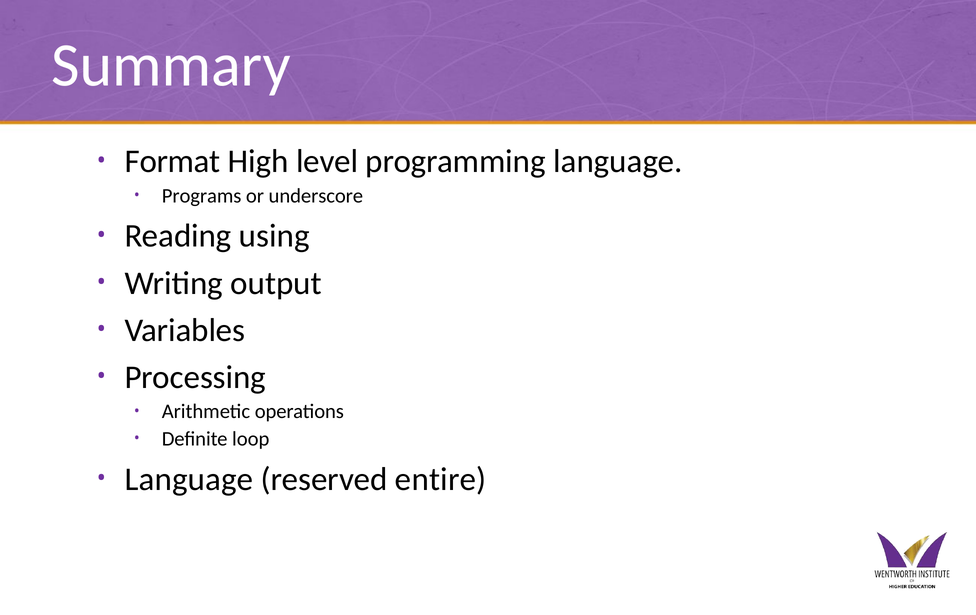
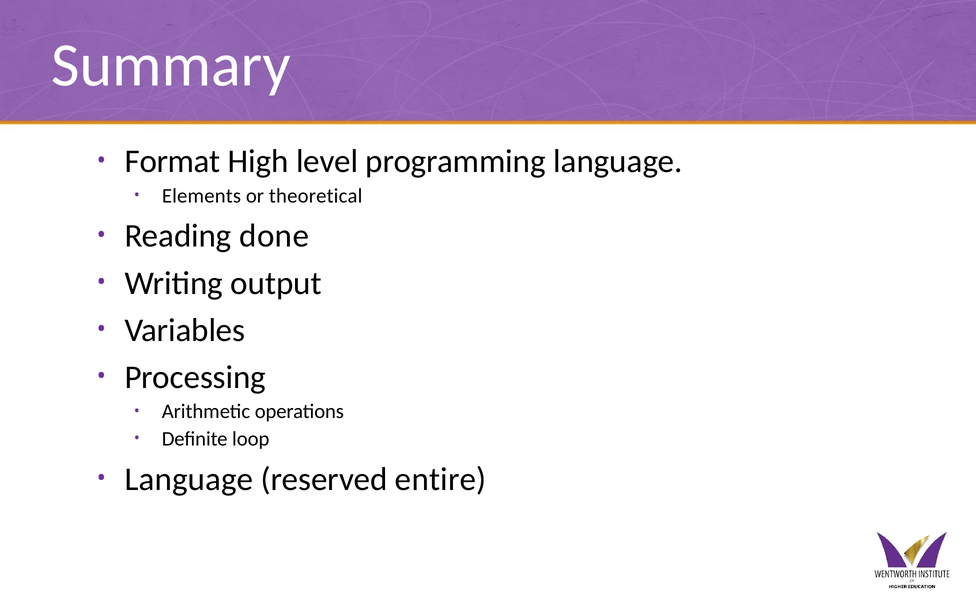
Programs: Programs -> Elements
underscore: underscore -> theoretical
using: using -> done
